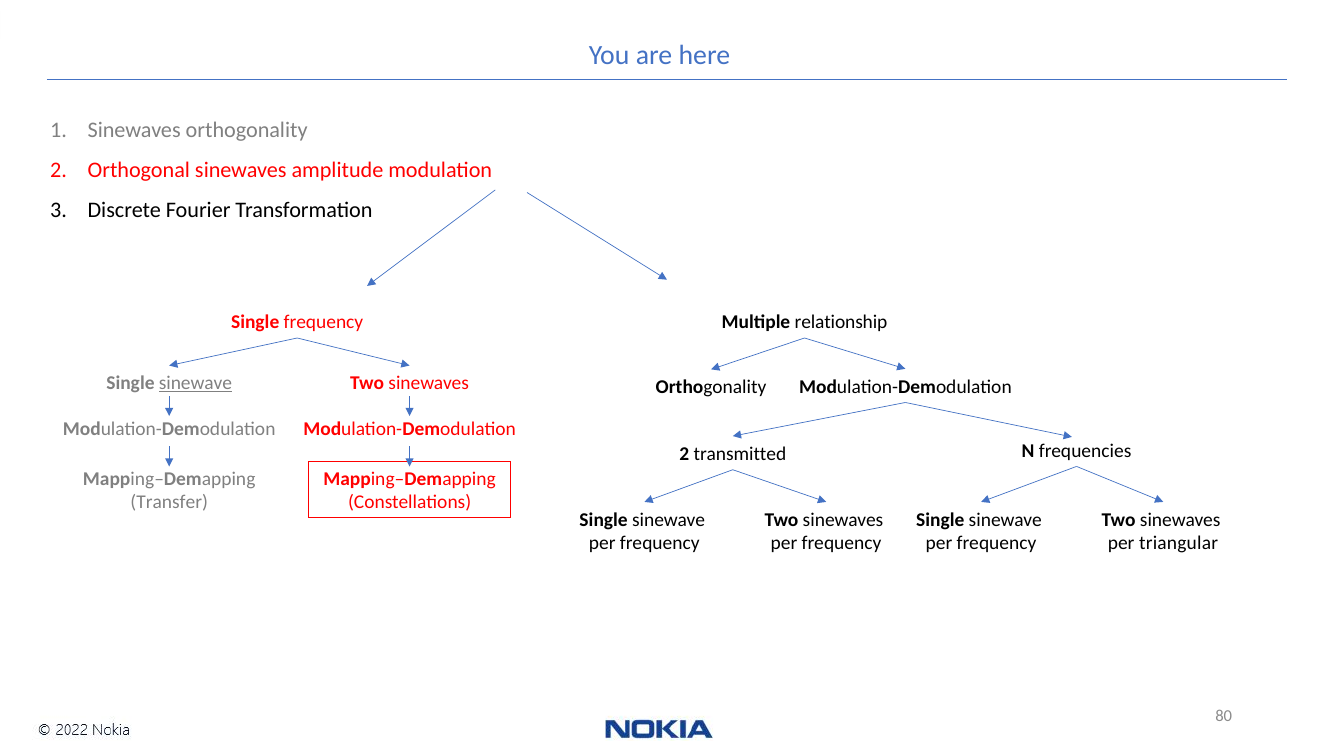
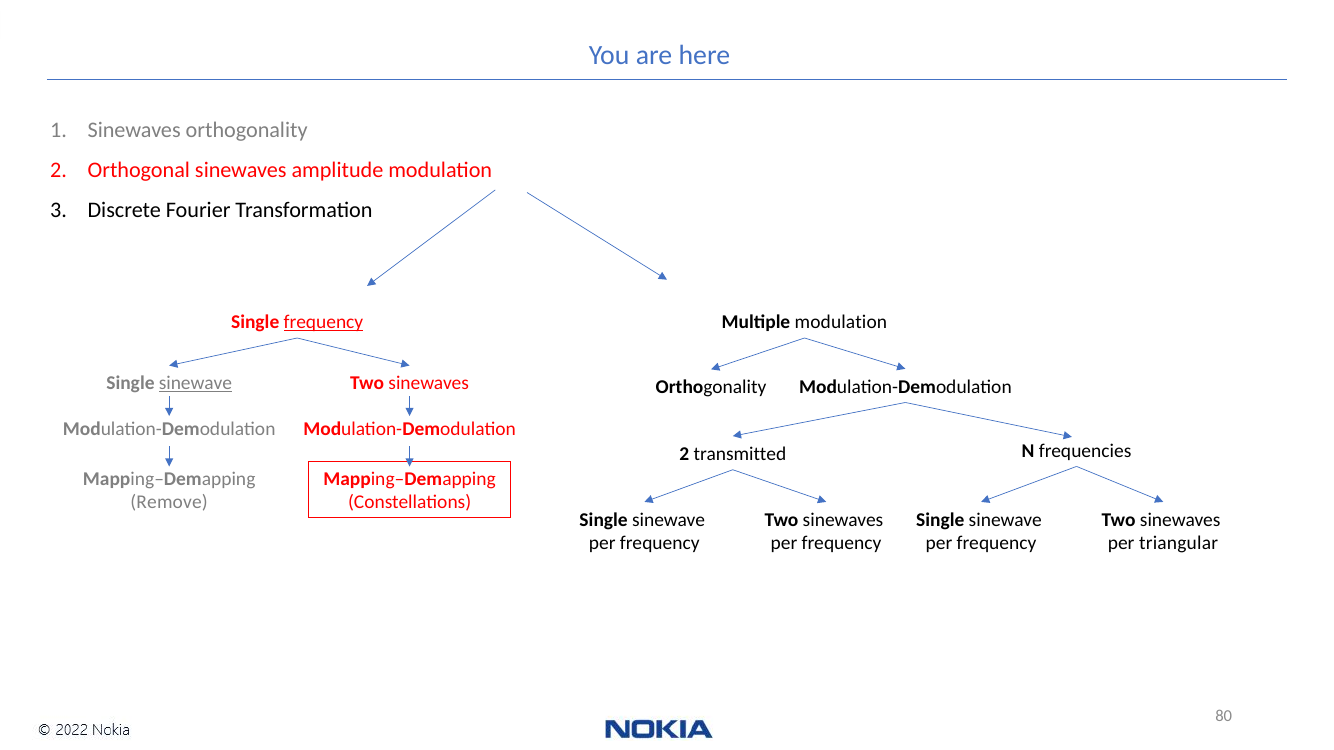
frequency at (323, 322) underline: none -> present
Multiple relationship: relationship -> modulation
Transfer: Transfer -> Remove
